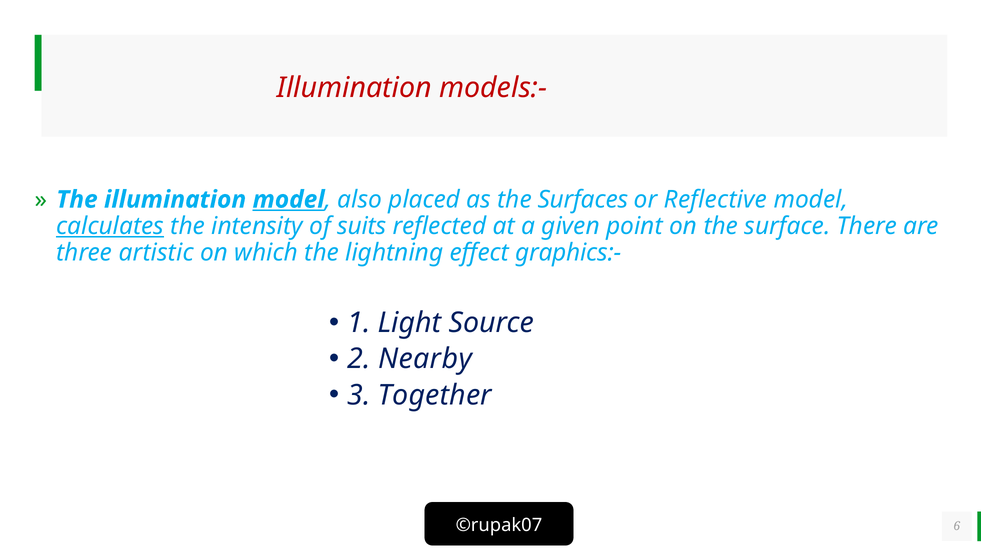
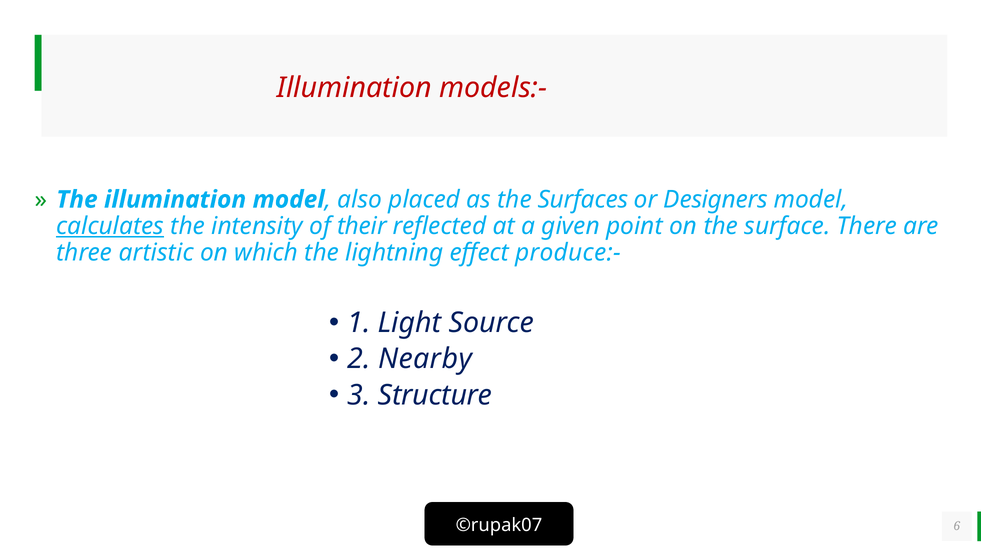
model at (289, 200) underline: present -> none
Reflective: Reflective -> Designers
suits: suits -> their
graphics:-: graphics:- -> produce:-
Together: Together -> Structure
